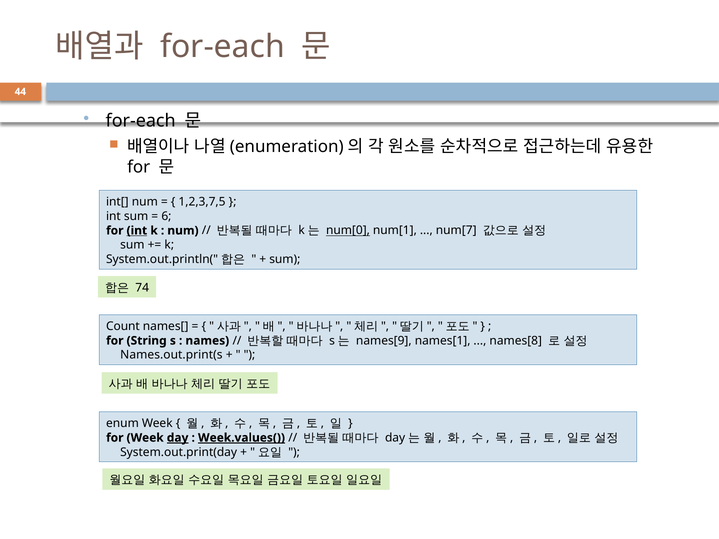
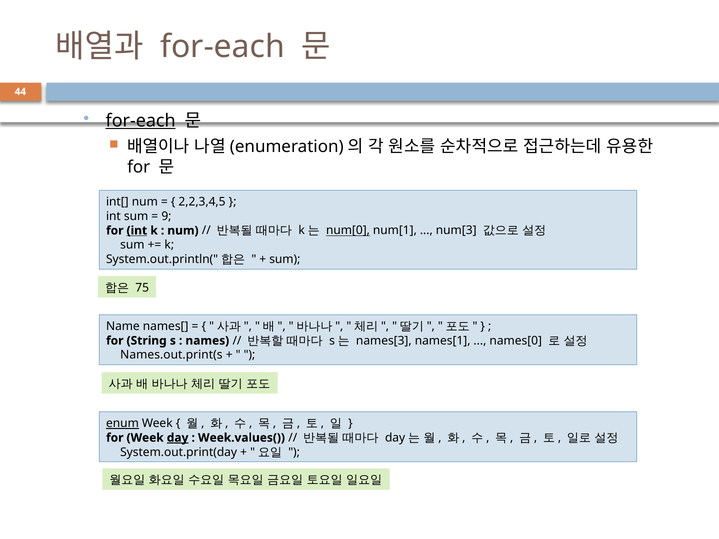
for-each at (141, 121) underline: none -> present
1,2,3,7,5: 1,2,3,7,5 -> 2,2,3,4,5
6: 6 -> 9
num[7: num[7 -> num[3
74: 74 -> 75
Count: Count -> Name
names[9: names[9 -> names[3
names[8: names[8 -> names[0
enum underline: none -> present
Week.values( underline: present -> none
